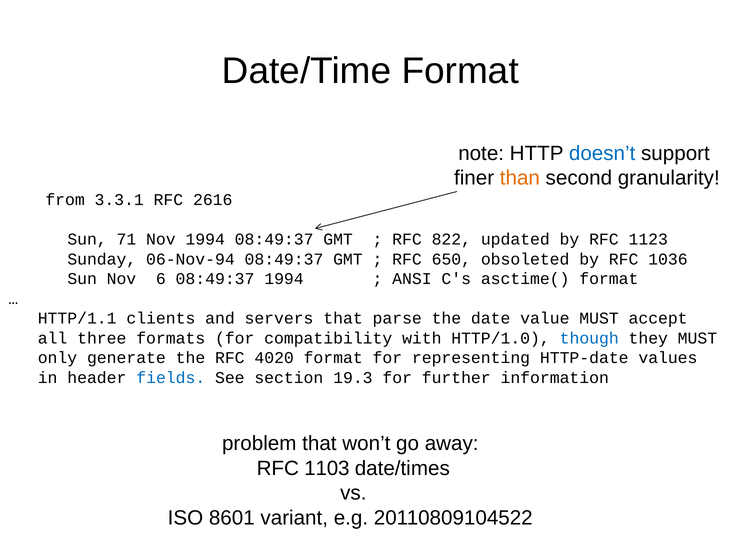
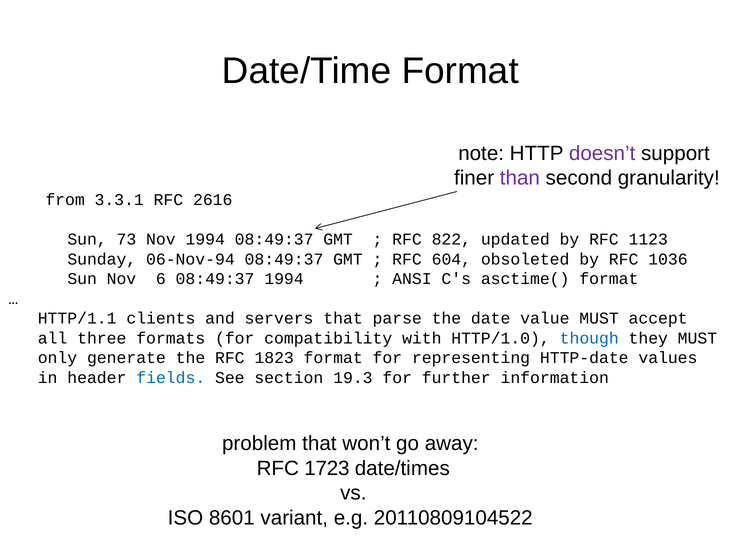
doesn’t colour: blue -> purple
than colour: orange -> purple
71: 71 -> 73
650: 650 -> 604
4020: 4020 -> 1823
1103: 1103 -> 1723
